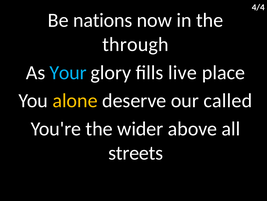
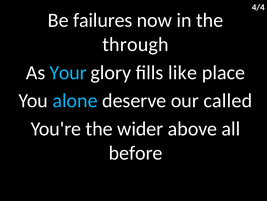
nations: nations -> failures
live: live -> like
alone colour: yellow -> light blue
streets: streets -> before
